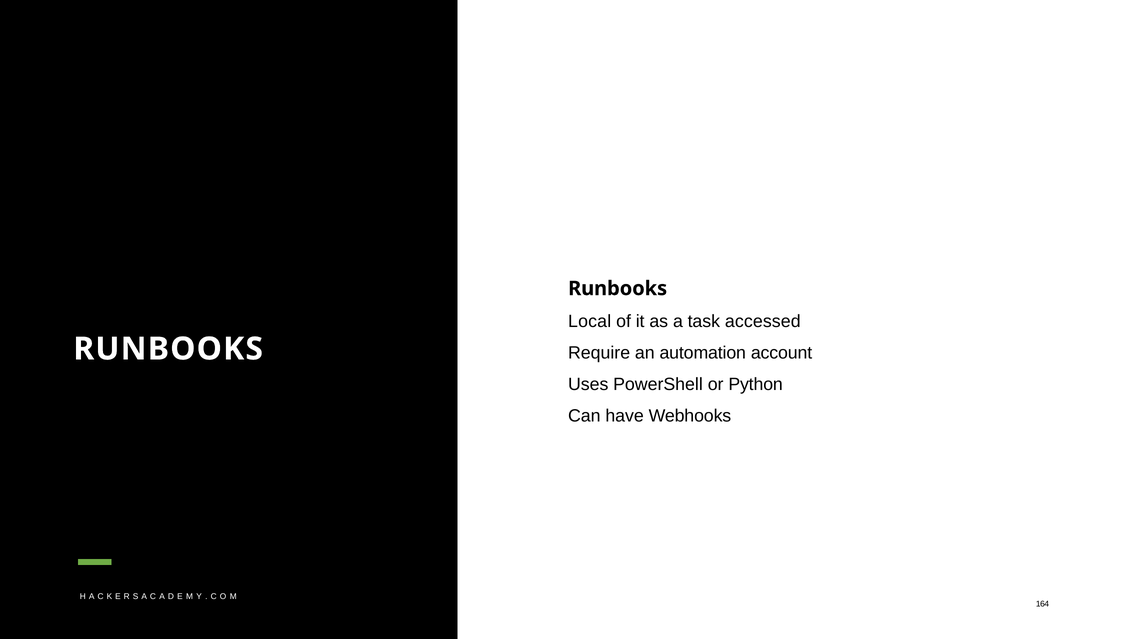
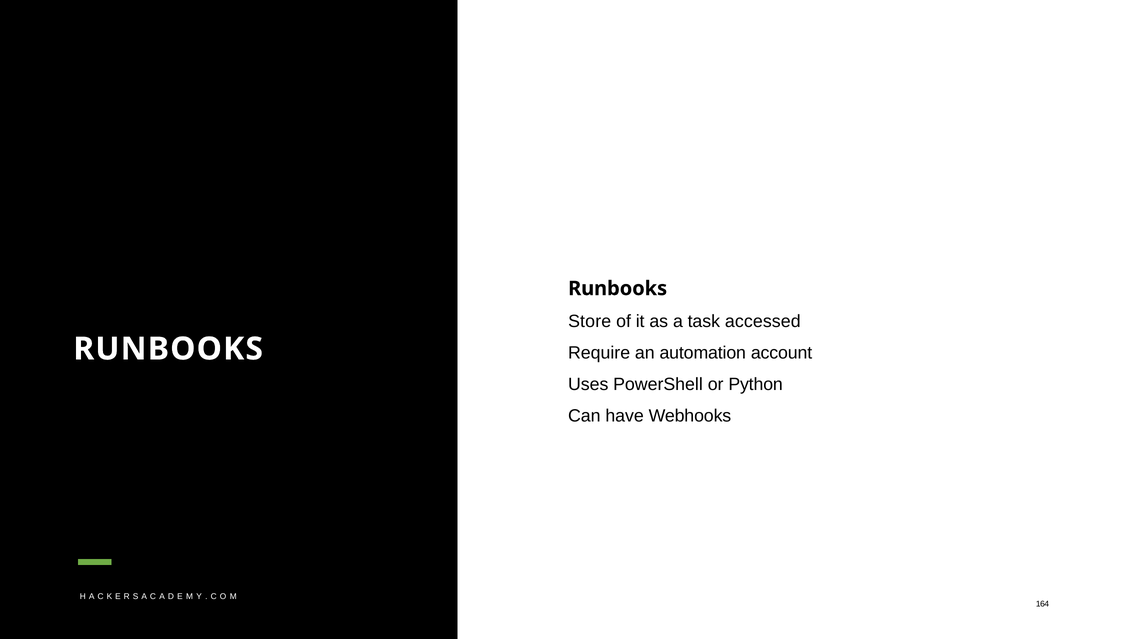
Local: Local -> Store
